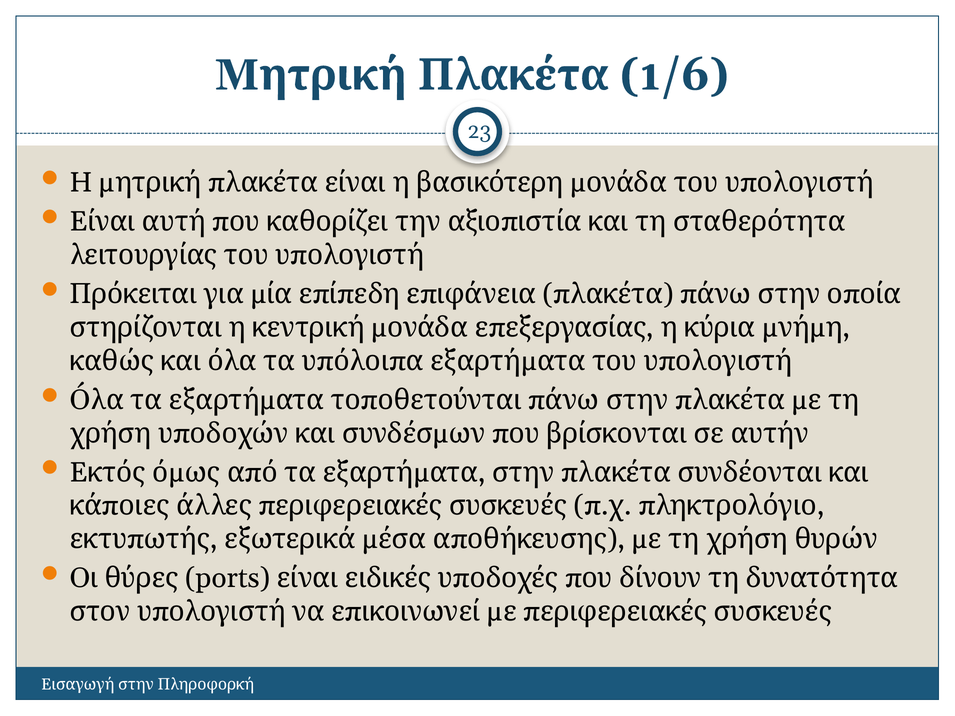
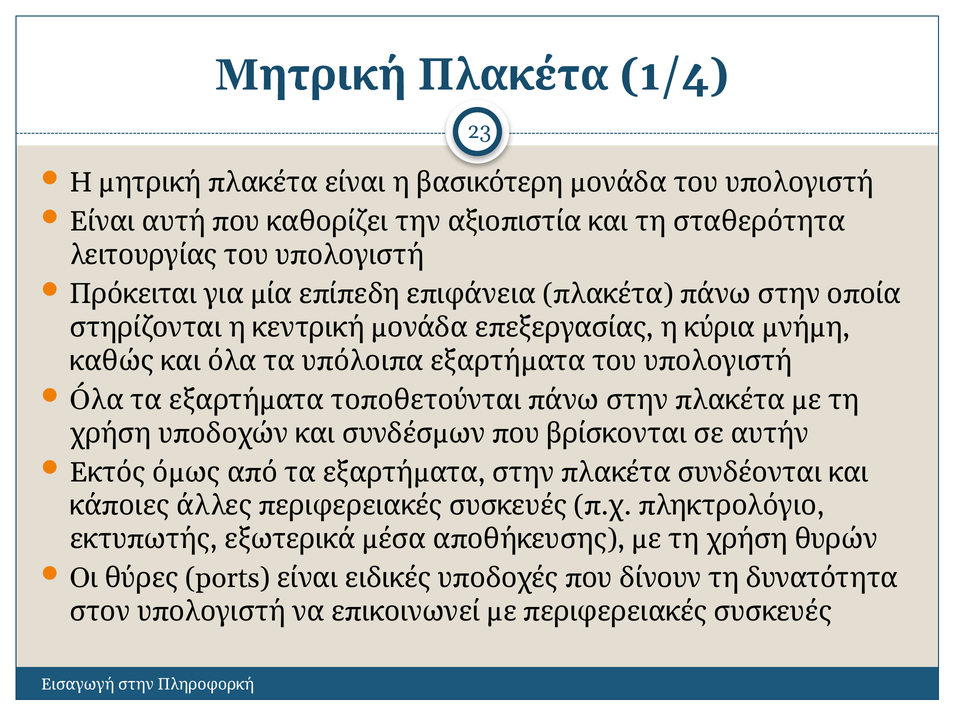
1/6: 1/6 -> 1/4
